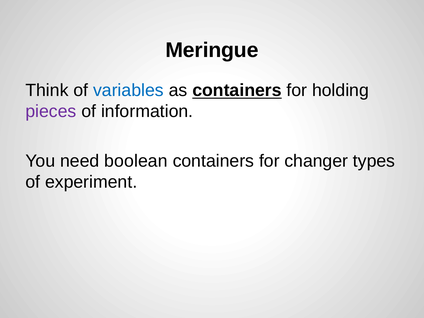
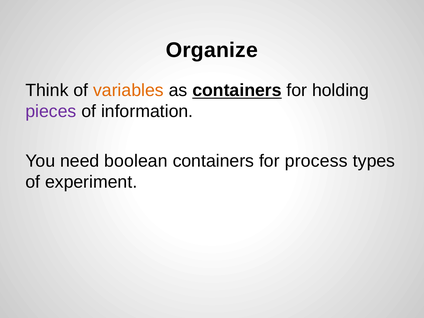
Meringue: Meringue -> Organize
variables colour: blue -> orange
changer: changer -> process
